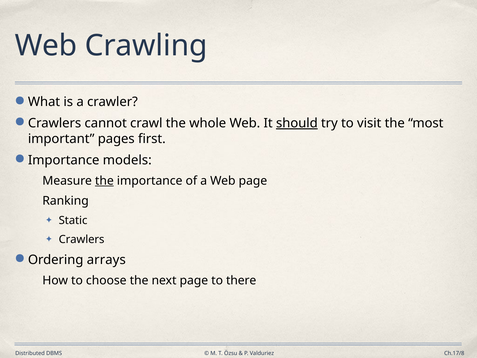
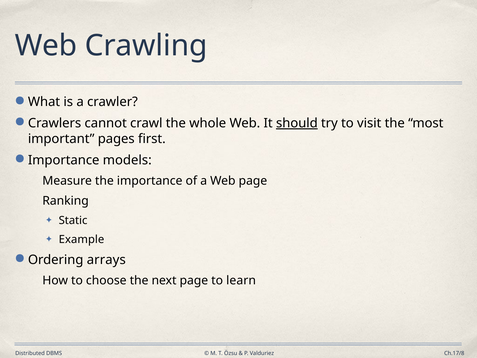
the at (104, 181) underline: present -> none
Crawlers at (82, 239): Crawlers -> Example
there: there -> learn
